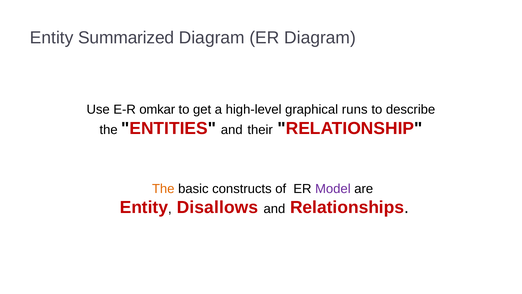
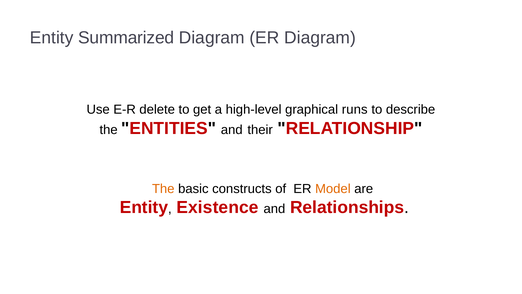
omkar: omkar -> delete
Model colour: purple -> orange
Disallows: Disallows -> Existence
